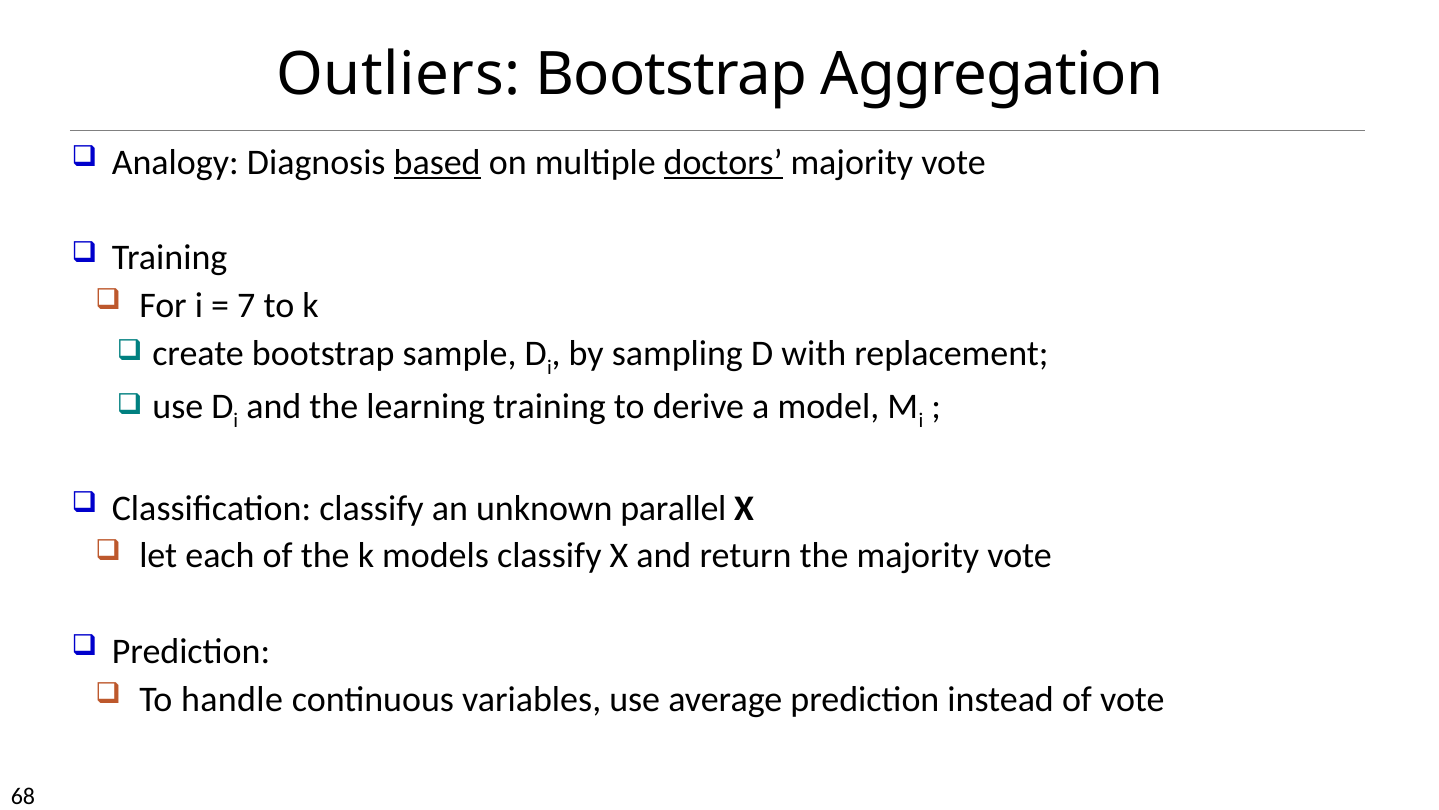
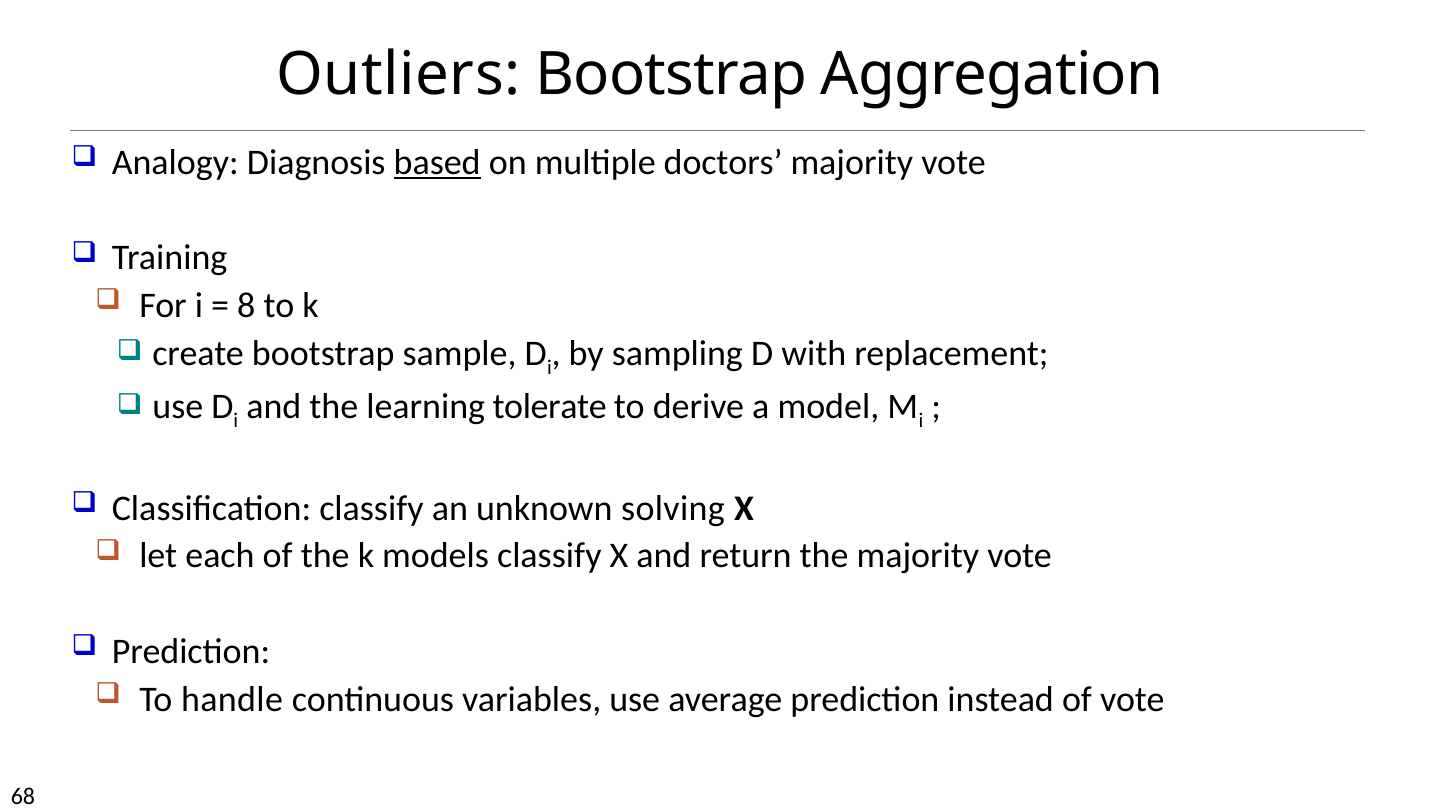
doctors underline: present -> none
7: 7 -> 8
learning training: training -> tolerate
parallel: parallel -> solving
